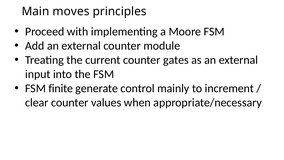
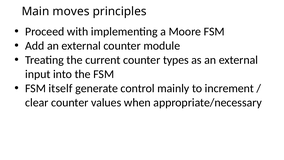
gates: gates -> types
finite: finite -> itself
